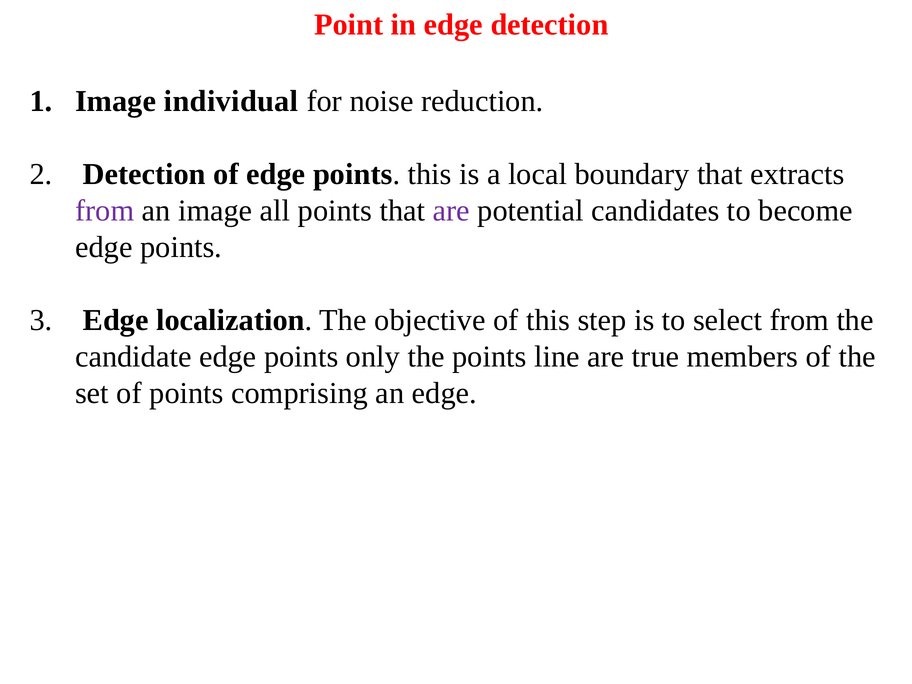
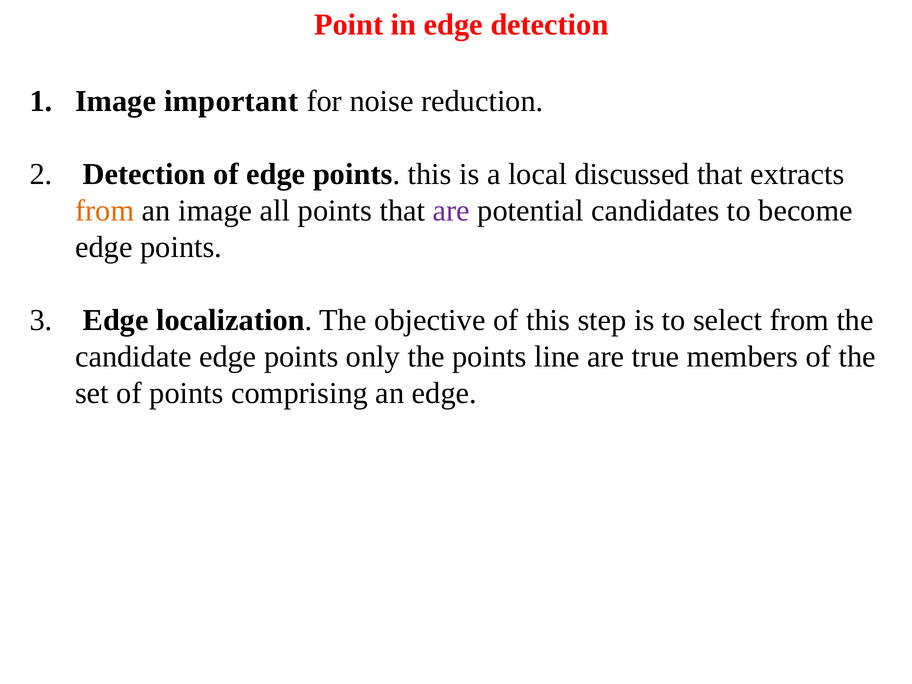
individual: individual -> important
boundary: boundary -> discussed
from at (105, 211) colour: purple -> orange
